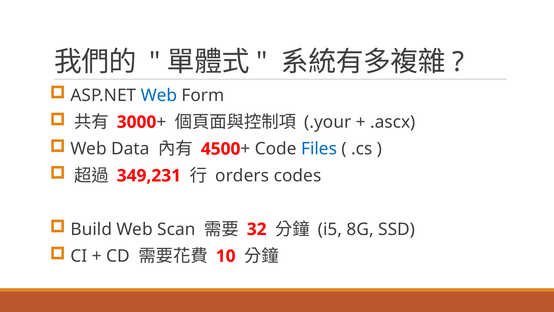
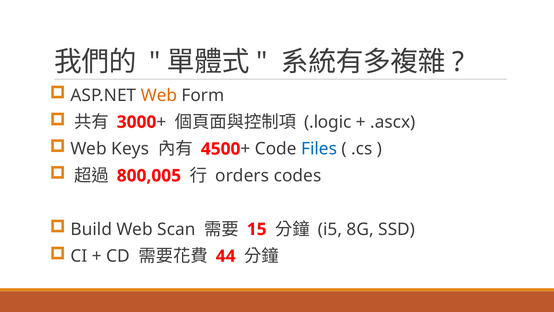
Web at (159, 95) colour: blue -> orange
.your: .your -> .logic
Data: Data -> Keys
349,231: 349,231 -> 800,005
32: 32 -> 15
10: 10 -> 44
